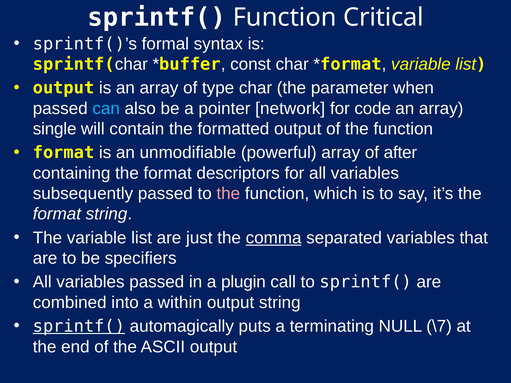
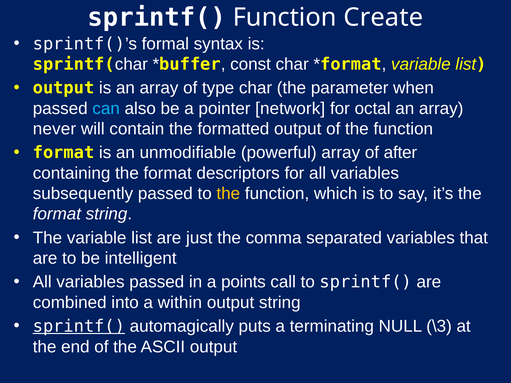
Critical: Critical -> Create
code: code -> octal
single: single -> never
the at (228, 194) colour: pink -> yellow
comma underline: present -> none
specifiers: specifiers -> intelligent
plugin: plugin -> points
\7: \7 -> \3
